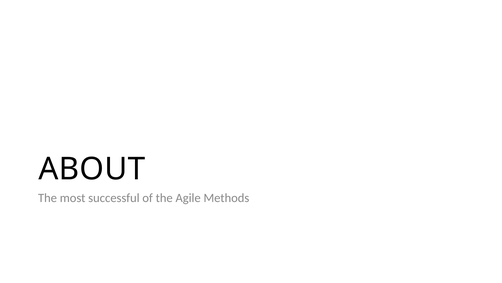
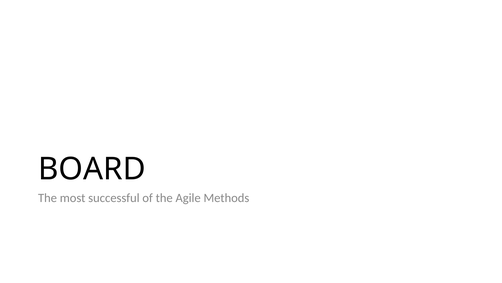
ABOUT: ABOUT -> BOARD
